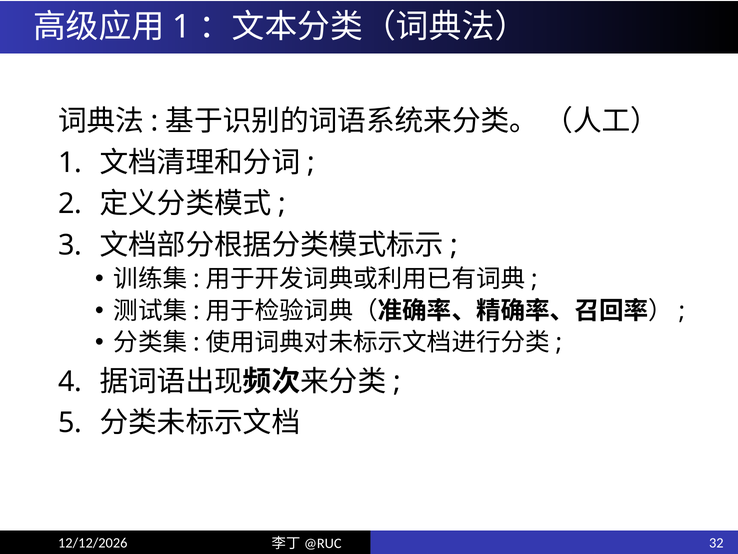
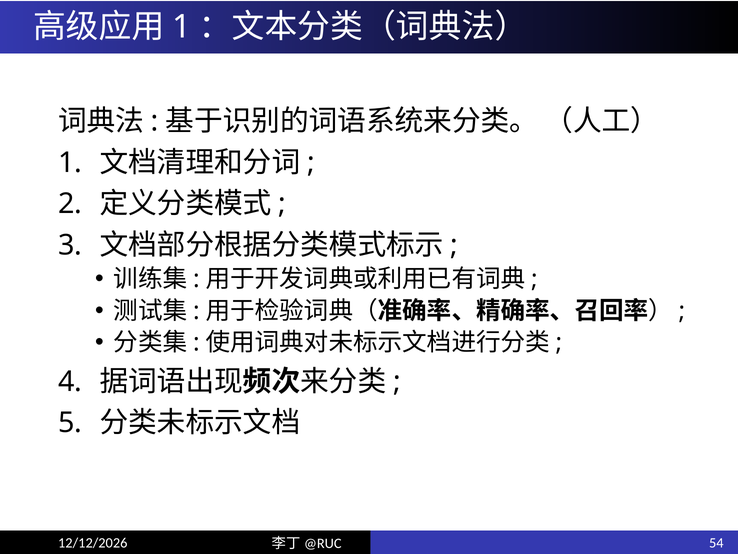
32: 32 -> 54
